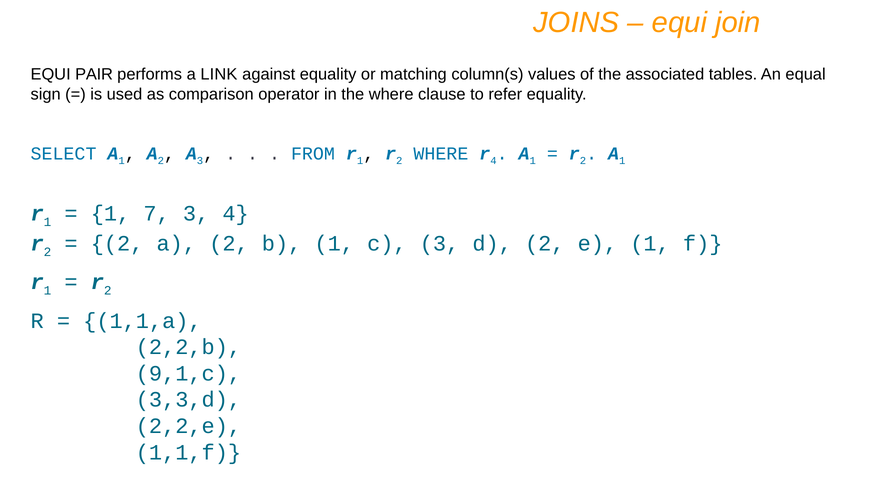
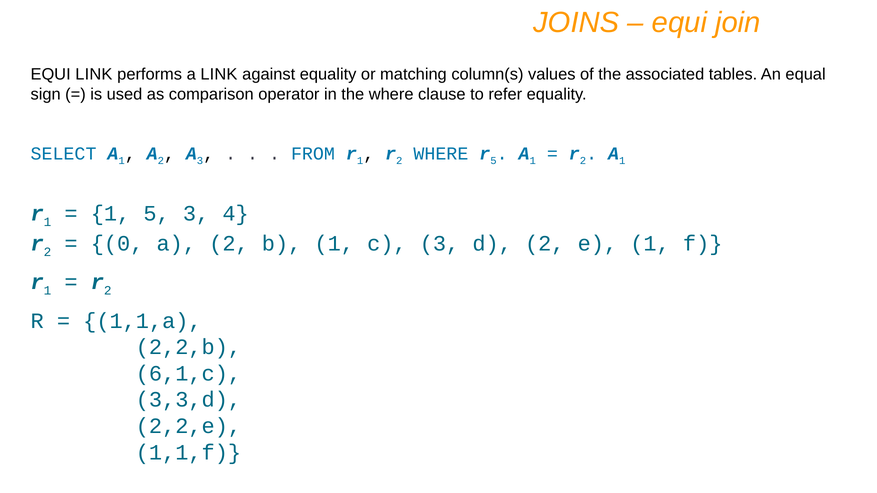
EQUI PAIR: PAIR -> LINK
r 4: 4 -> 5
1 7: 7 -> 5
2 at (117, 244): 2 -> 0
9,1,c: 9,1,c -> 6,1,c
